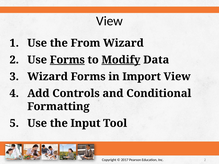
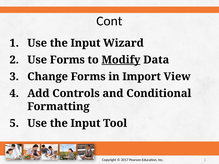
View at (110, 21): View -> Cont
From at (85, 43): From -> Input
Forms at (67, 60) underline: present -> none
Wizard at (48, 77): Wizard -> Change
